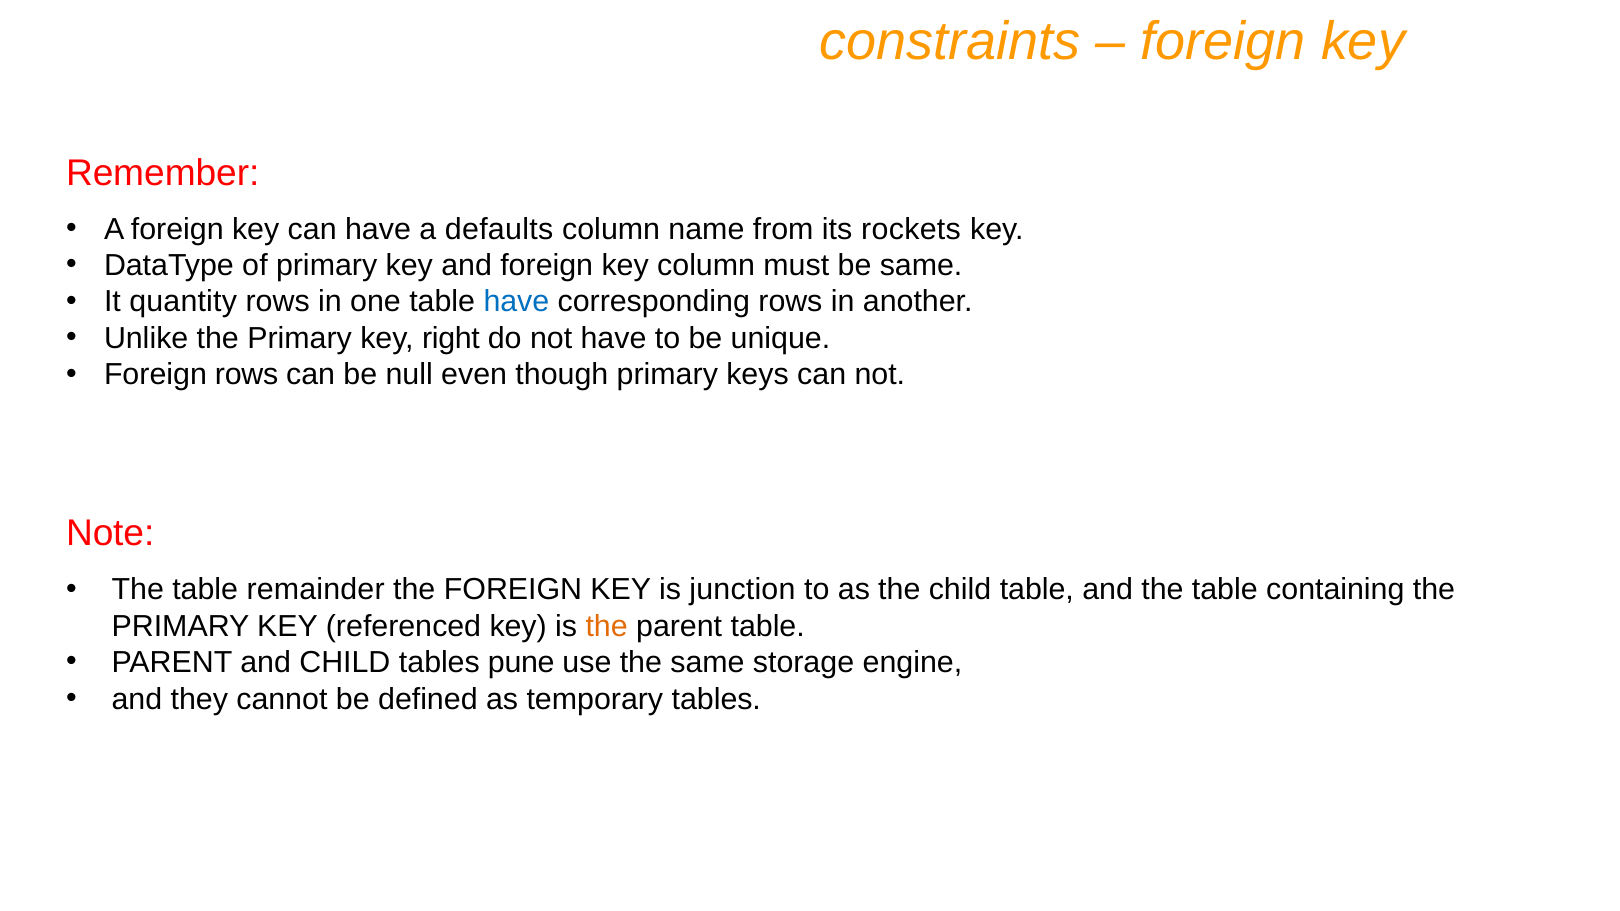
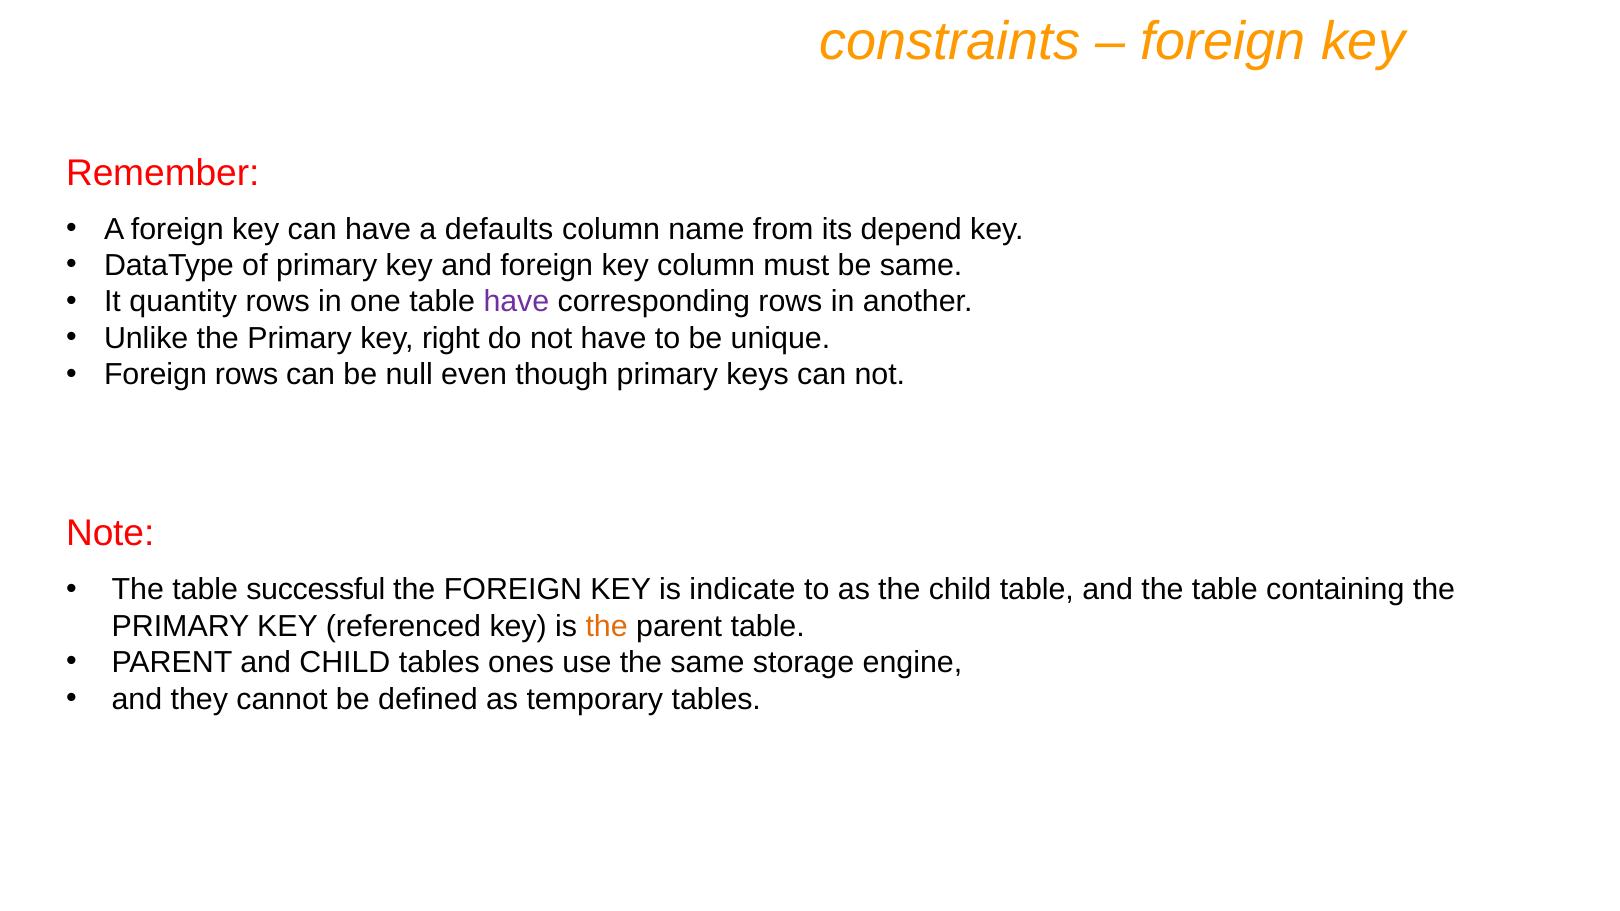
rockets: rockets -> depend
have at (516, 302) colour: blue -> purple
remainder: remainder -> successful
junction: junction -> indicate
pune: pune -> ones
